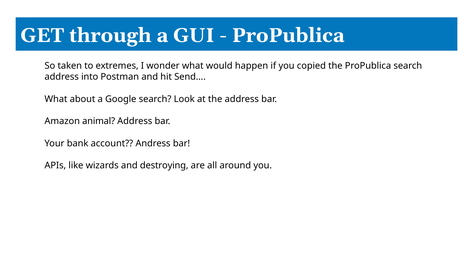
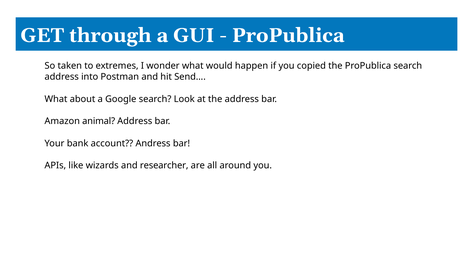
destroying: destroying -> researcher
